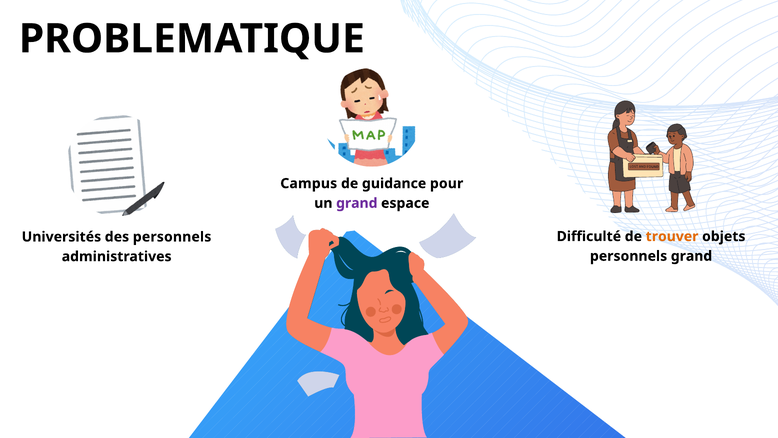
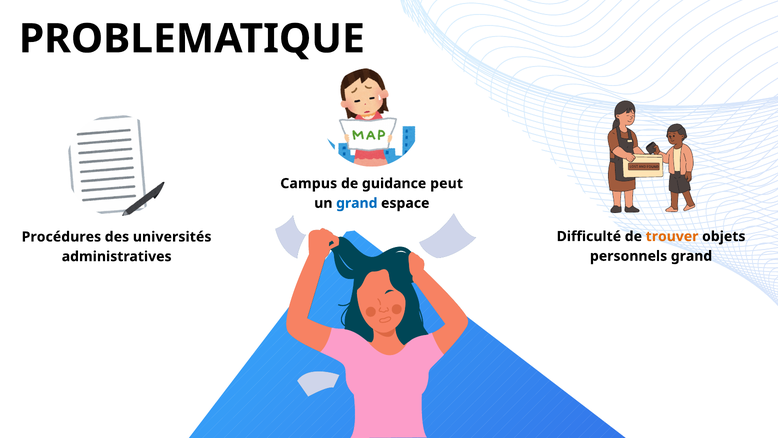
pour: pour -> peut
grand at (357, 203) colour: purple -> blue
Universités: Universités -> Procédures
des personnels: personnels -> universités
